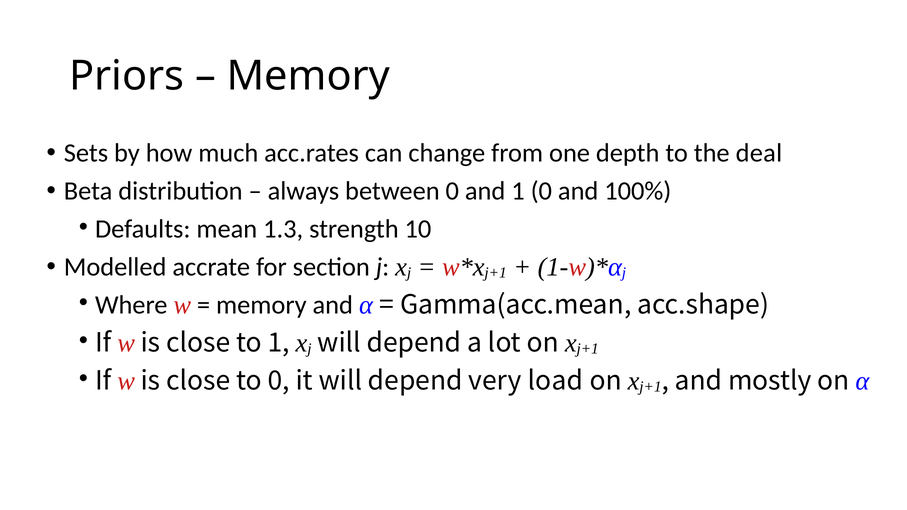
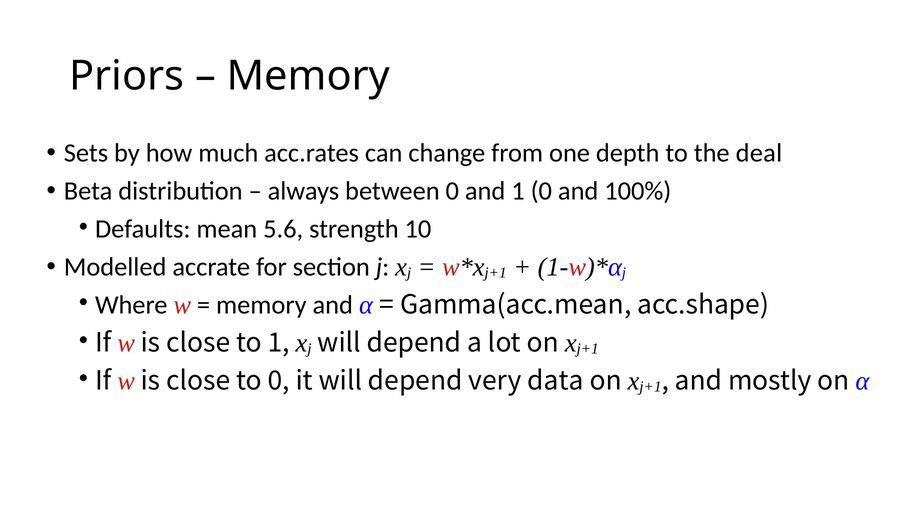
1.3: 1.3 -> 5.6
load: load -> data
